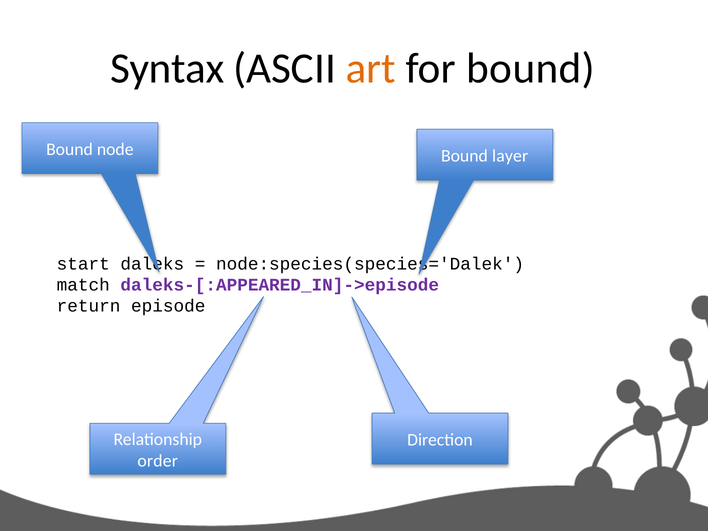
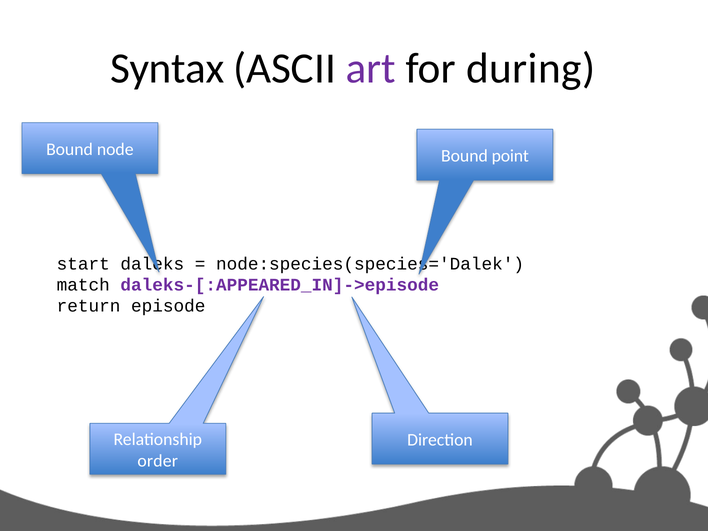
art colour: orange -> purple
for bound: bound -> during
layer: layer -> point
